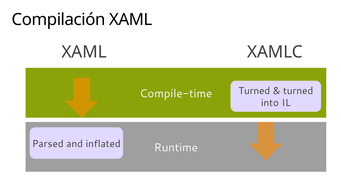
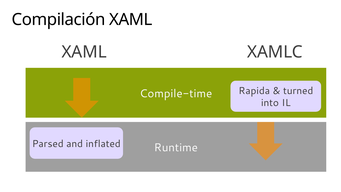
Turned at (254, 91): Turned -> Rapida
